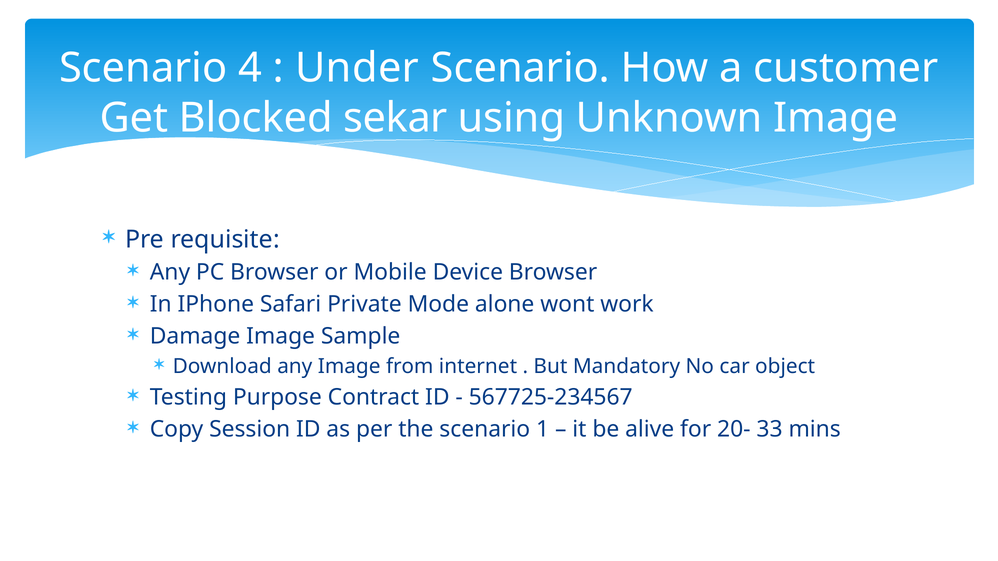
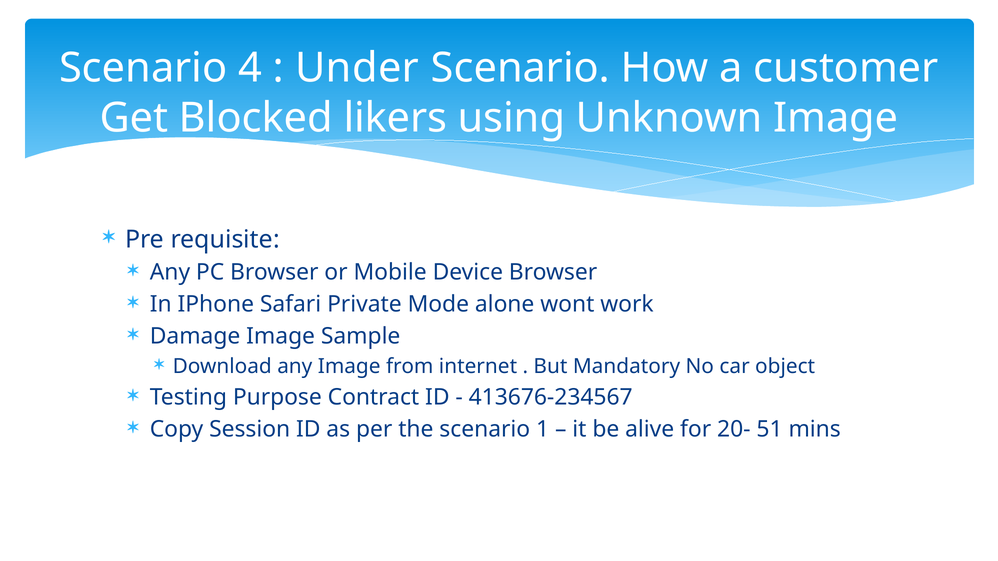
sekar: sekar -> likers
567725-234567: 567725-234567 -> 413676-234567
33: 33 -> 51
